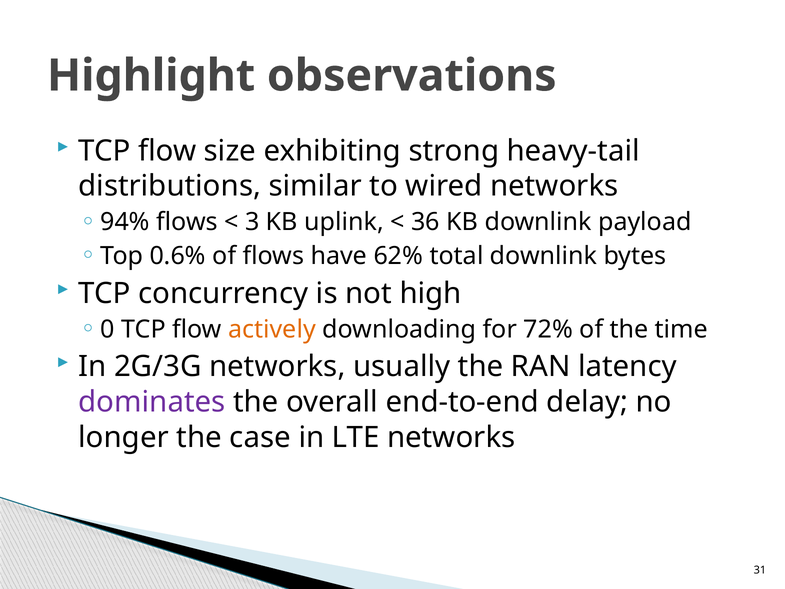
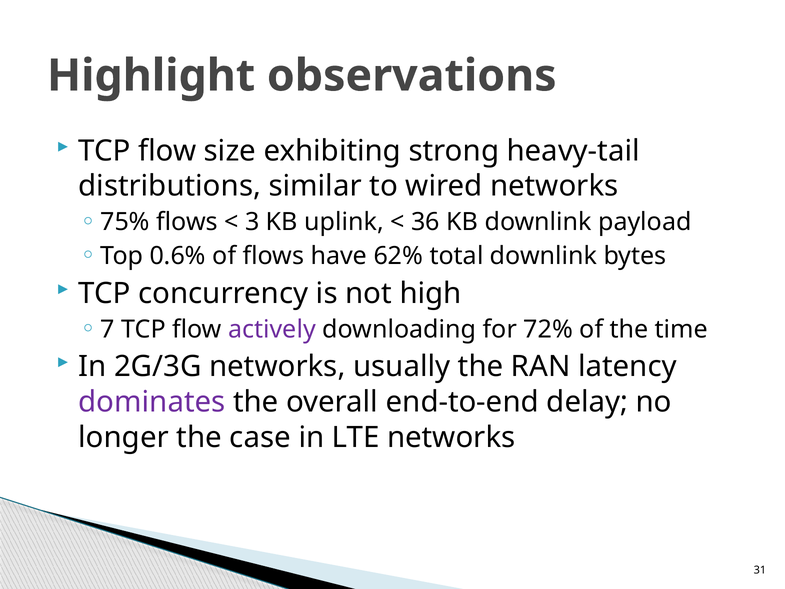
94%: 94% -> 75%
0: 0 -> 7
actively colour: orange -> purple
